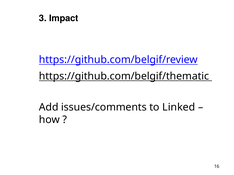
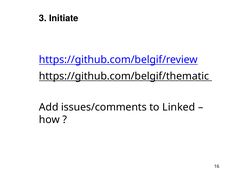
Impact: Impact -> Initiate
